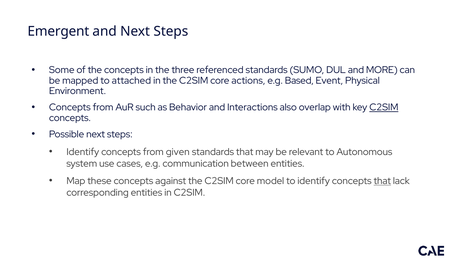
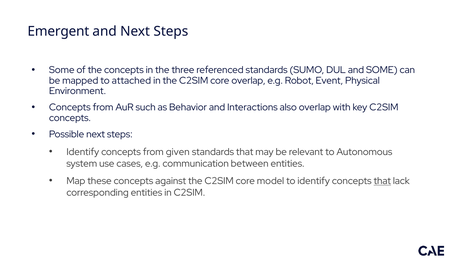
and MORE: MORE -> SOME
core actions: actions -> overlap
Based: Based -> Robot
C2SIM at (384, 107) underline: present -> none
